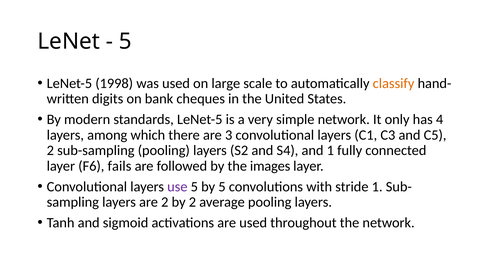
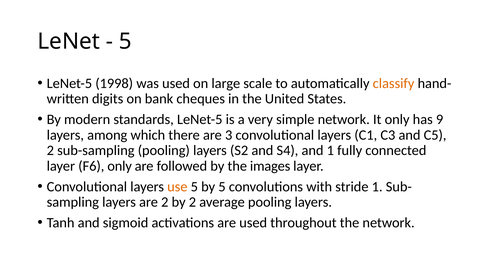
4: 4 -> 9
F6 fails: fails -> only
use colour: purple -> orange
